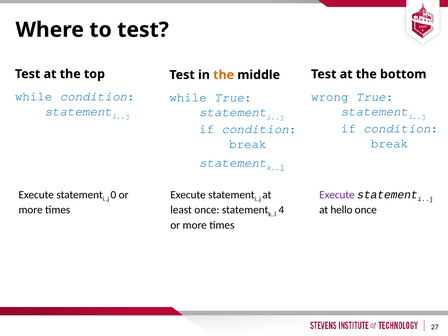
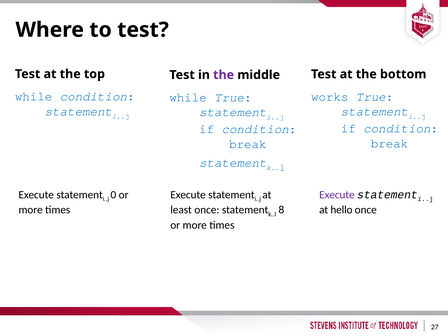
the at (224, 75) colour: orange -> purple
wrong: wrong -> works
4: 4 -> 8
